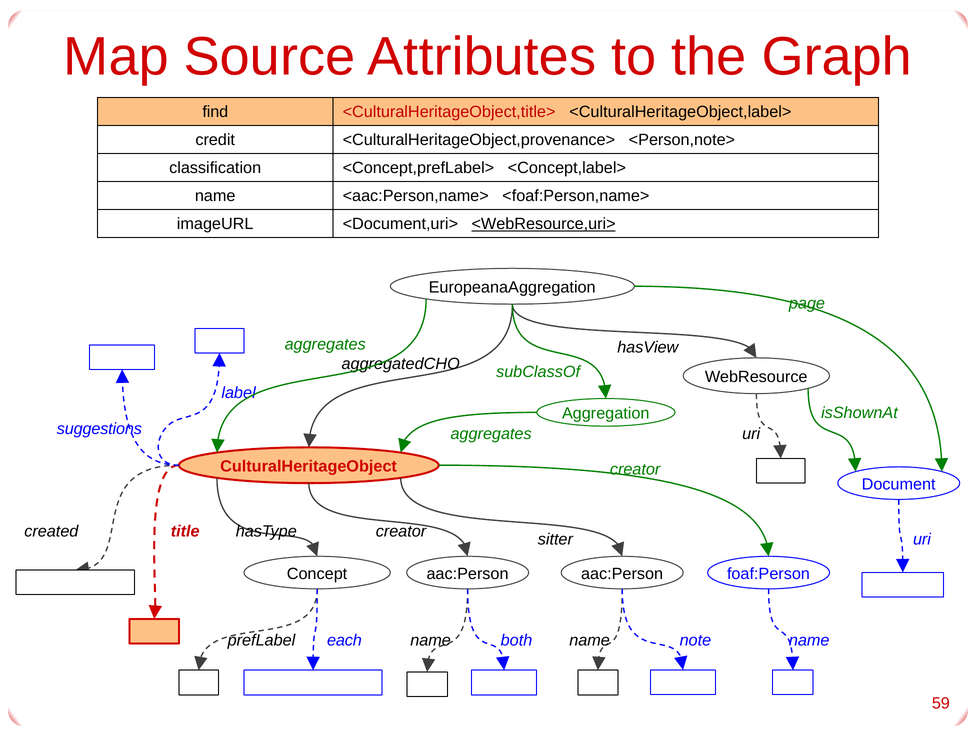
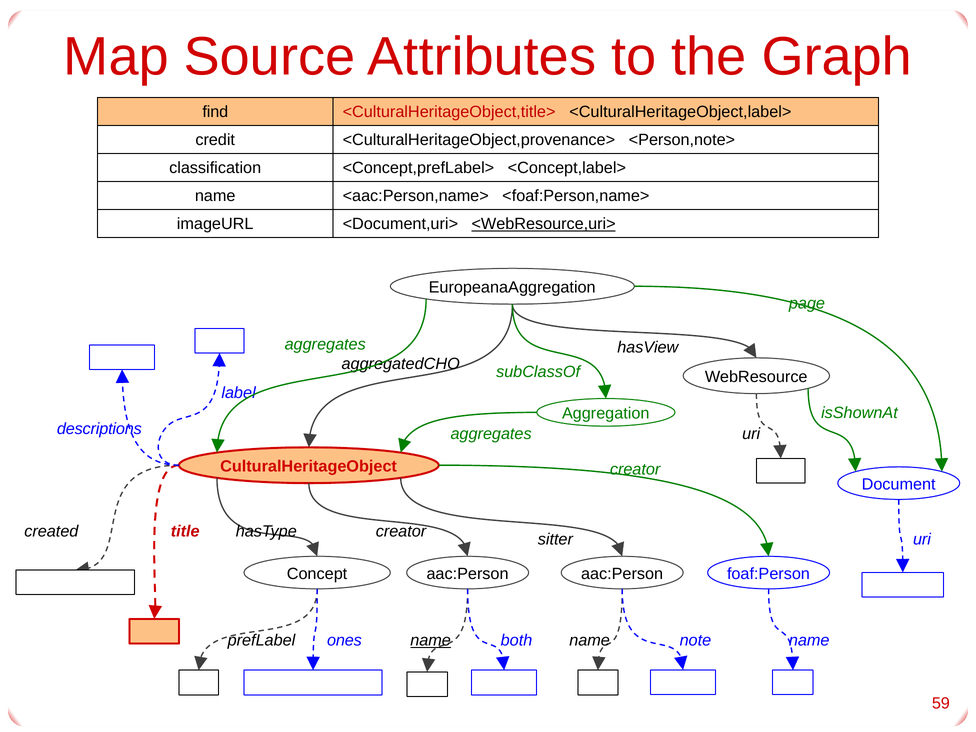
suggestions: suggestions -> descriptions
each: each -> ones
name at (431, 640) underline: none -> present
